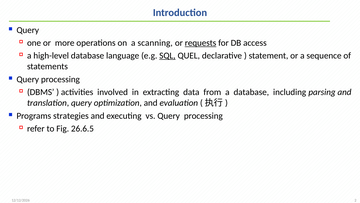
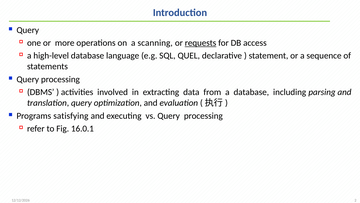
SQL underline: present -> none
strategies: strategies -> satisfying
26.6.5: 26.6.5 -> 16.0.1
